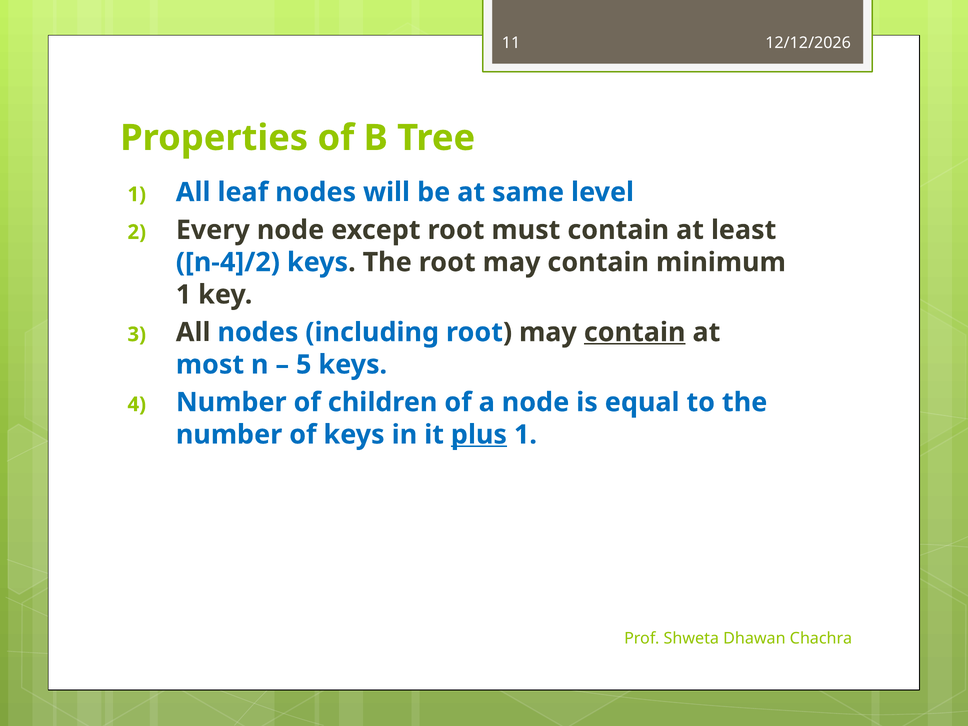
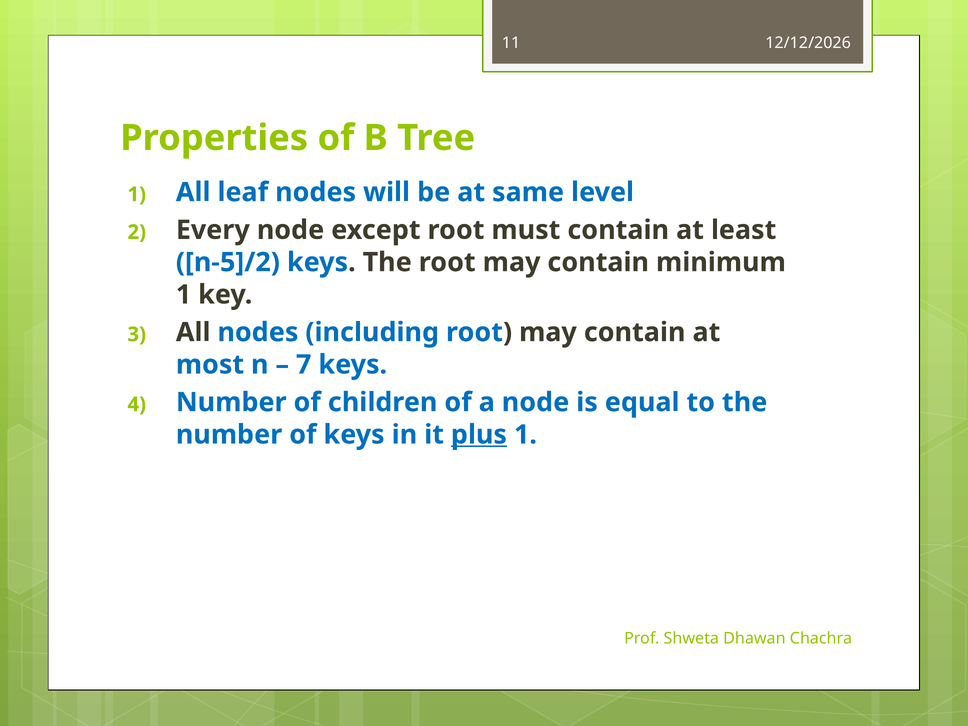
n-4]/2: n-4]/2 -> n-5]/2
contain at (635, 332) underline: present -> none
5: 5 -> 7
